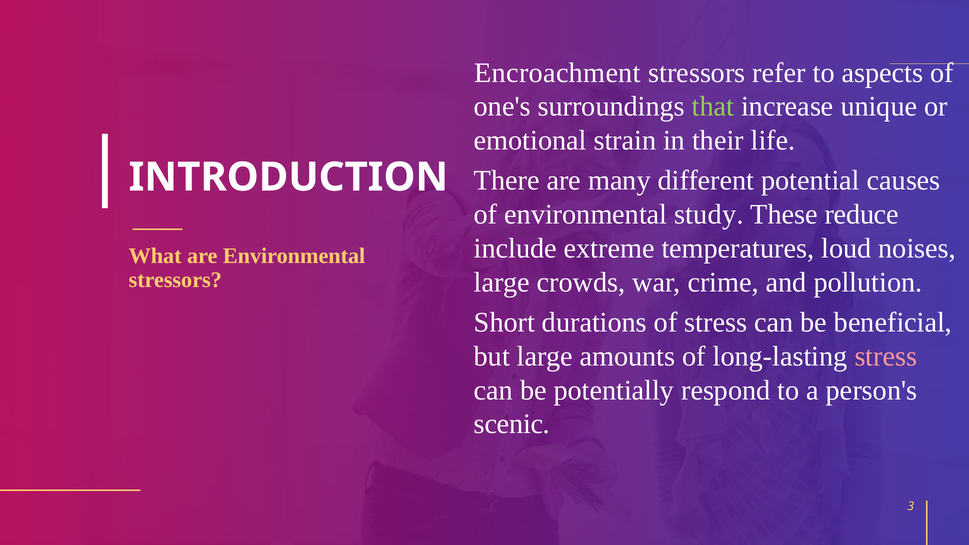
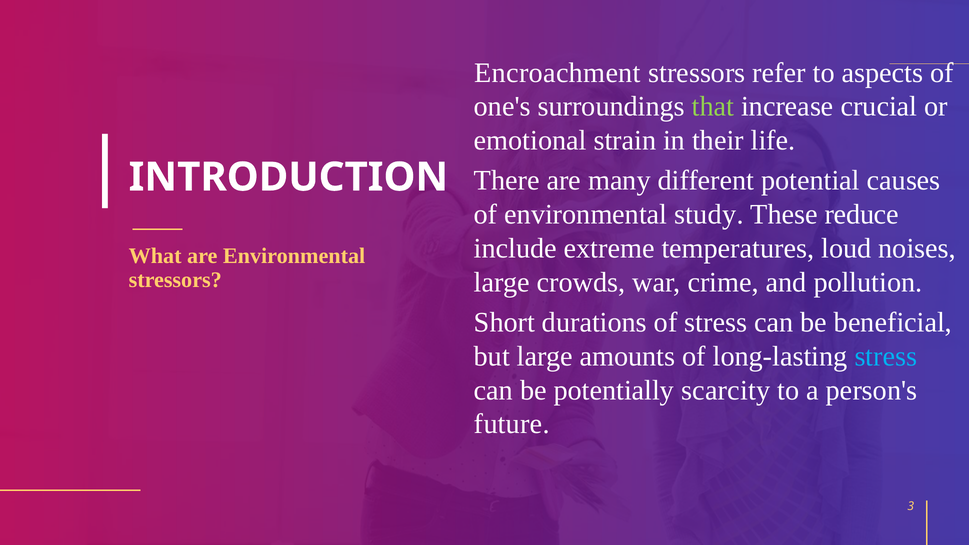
unique: unique -> crucial
stress at (886, 356) colour: pink -> light blue
respond: respond -> scarcity
scenic: scenic -> future
